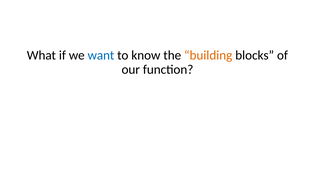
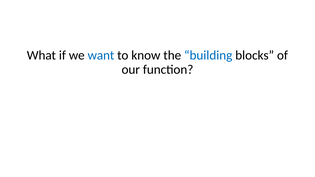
building colour: orange -> blue
